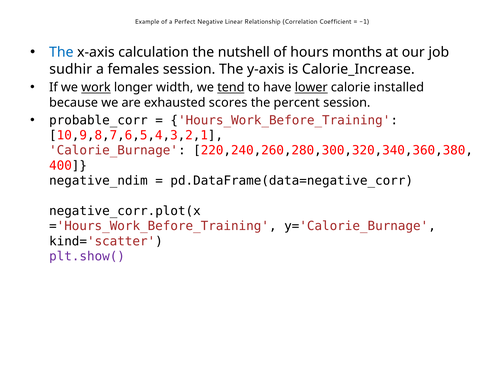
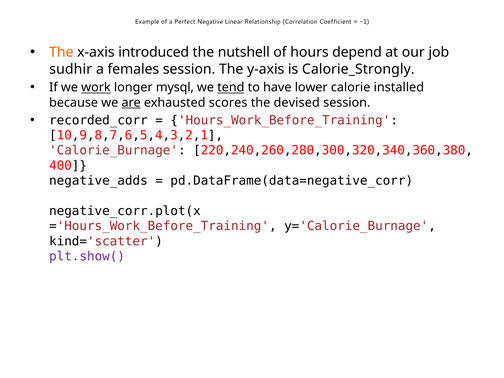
The at (61, 52) colour: blue -> orange
calculation: calculation -> introduced
months: months -> depend
Calorie_Increase: Calorie_Increase -> Calorie_Strongly
width: width -> mysql
lower underline: present -> none
are underline: none -> present
percent: percent -> devised
probable_corr: probable_corr -> recorded_corr
negative_ndim: negative_ndim -> negative_adds
